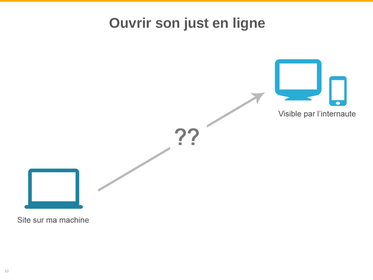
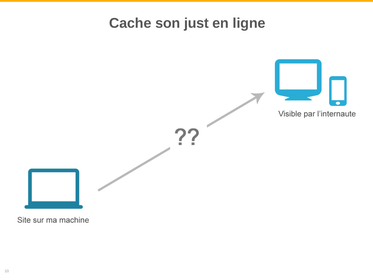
Ouvrir: Ouvrir -> Cache
